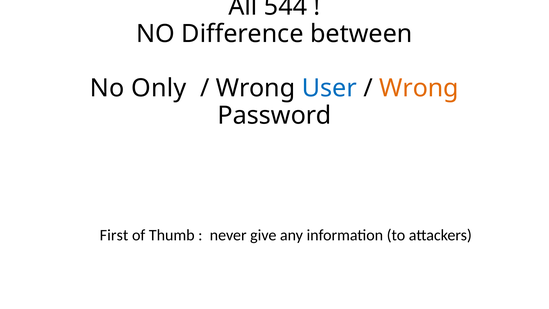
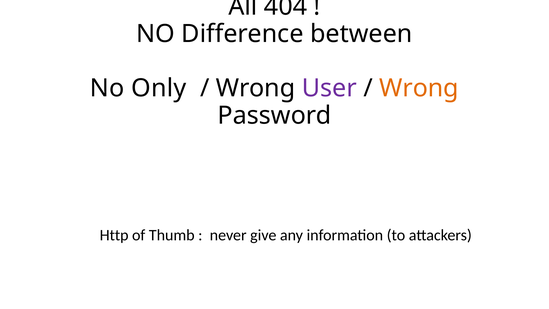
544: 544 -> 404
User colour: blue -> purple
First: First -> Http
